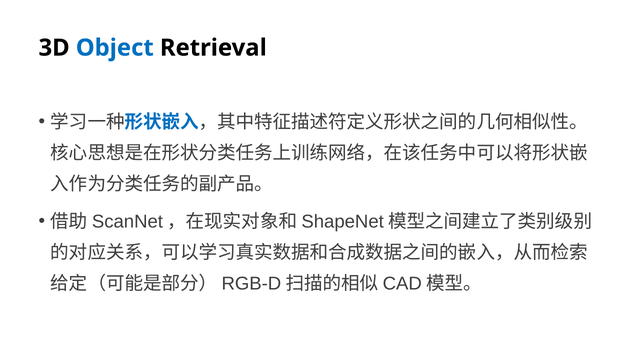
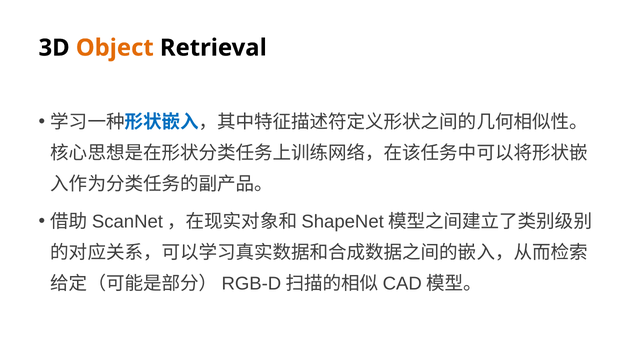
Object colour: blue -> orange
